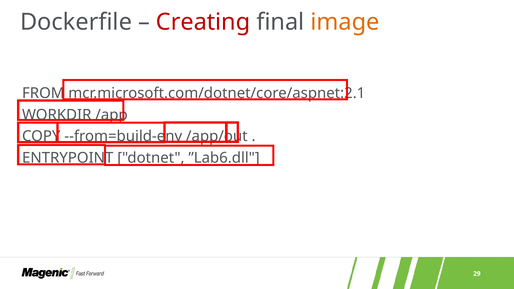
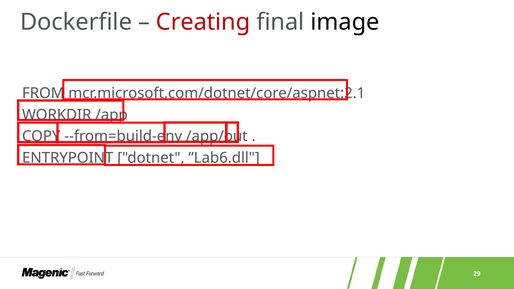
image colour: orange -> black
